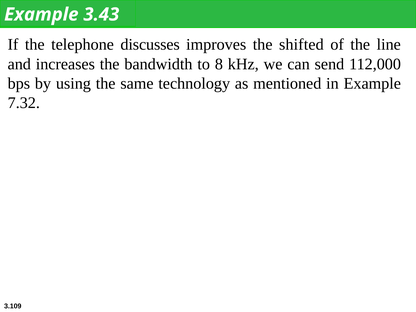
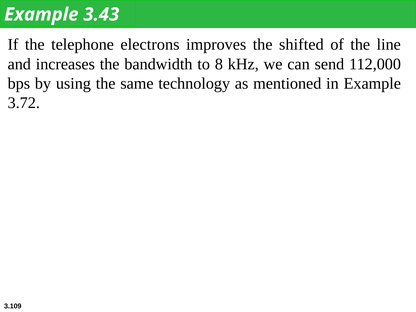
discusses: discusses -> electrons
7.32: 7.32 -> 3.72
